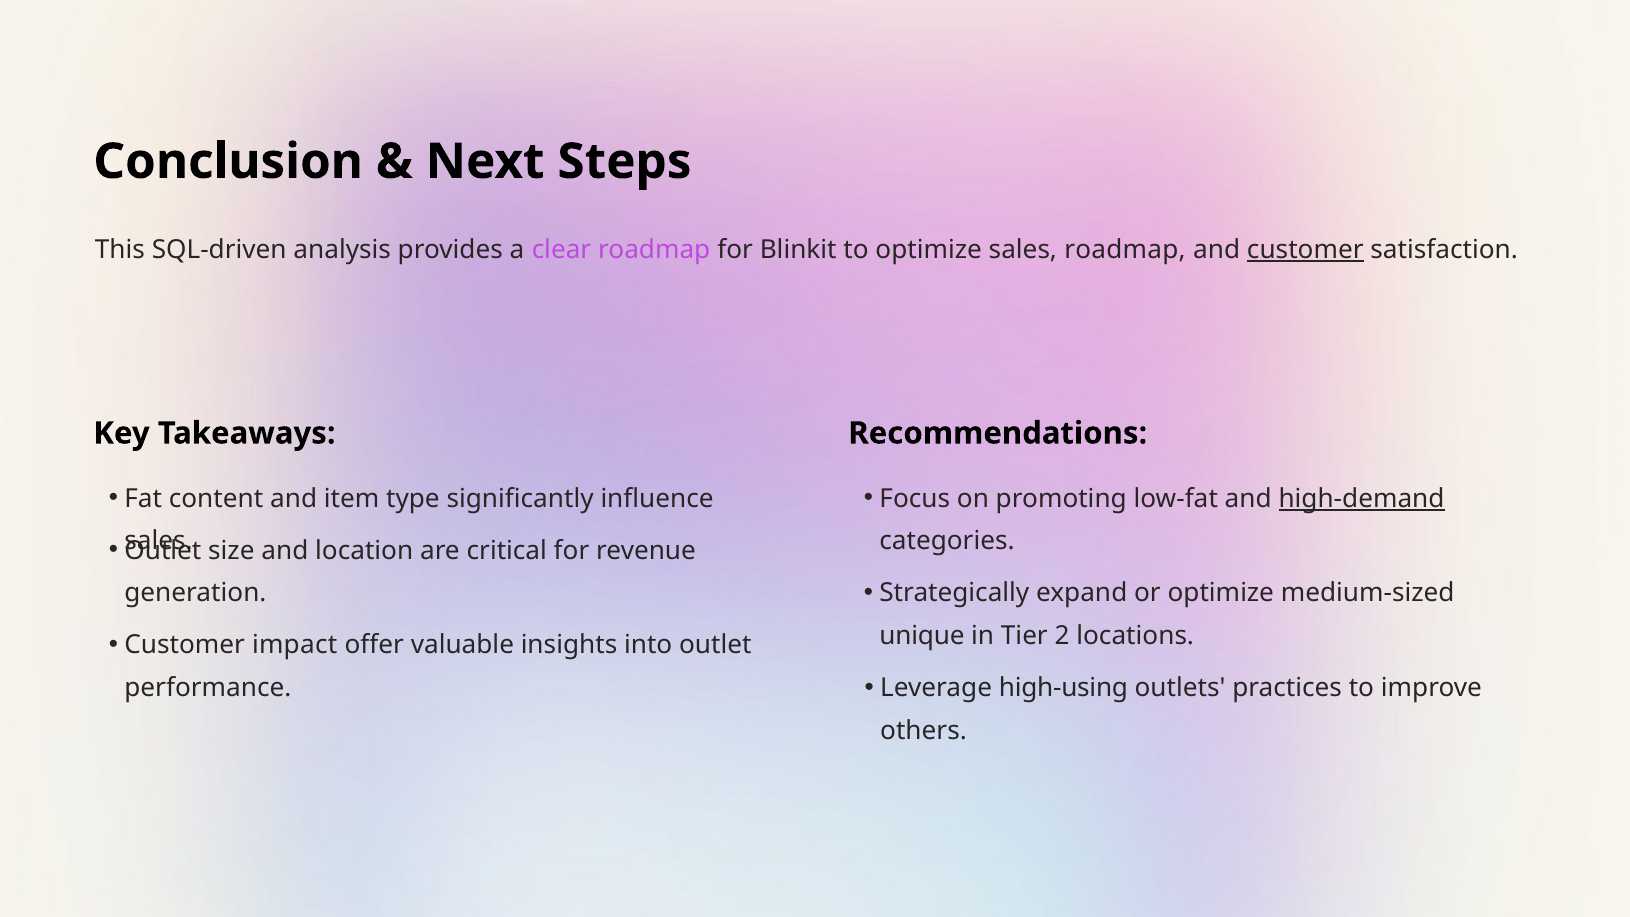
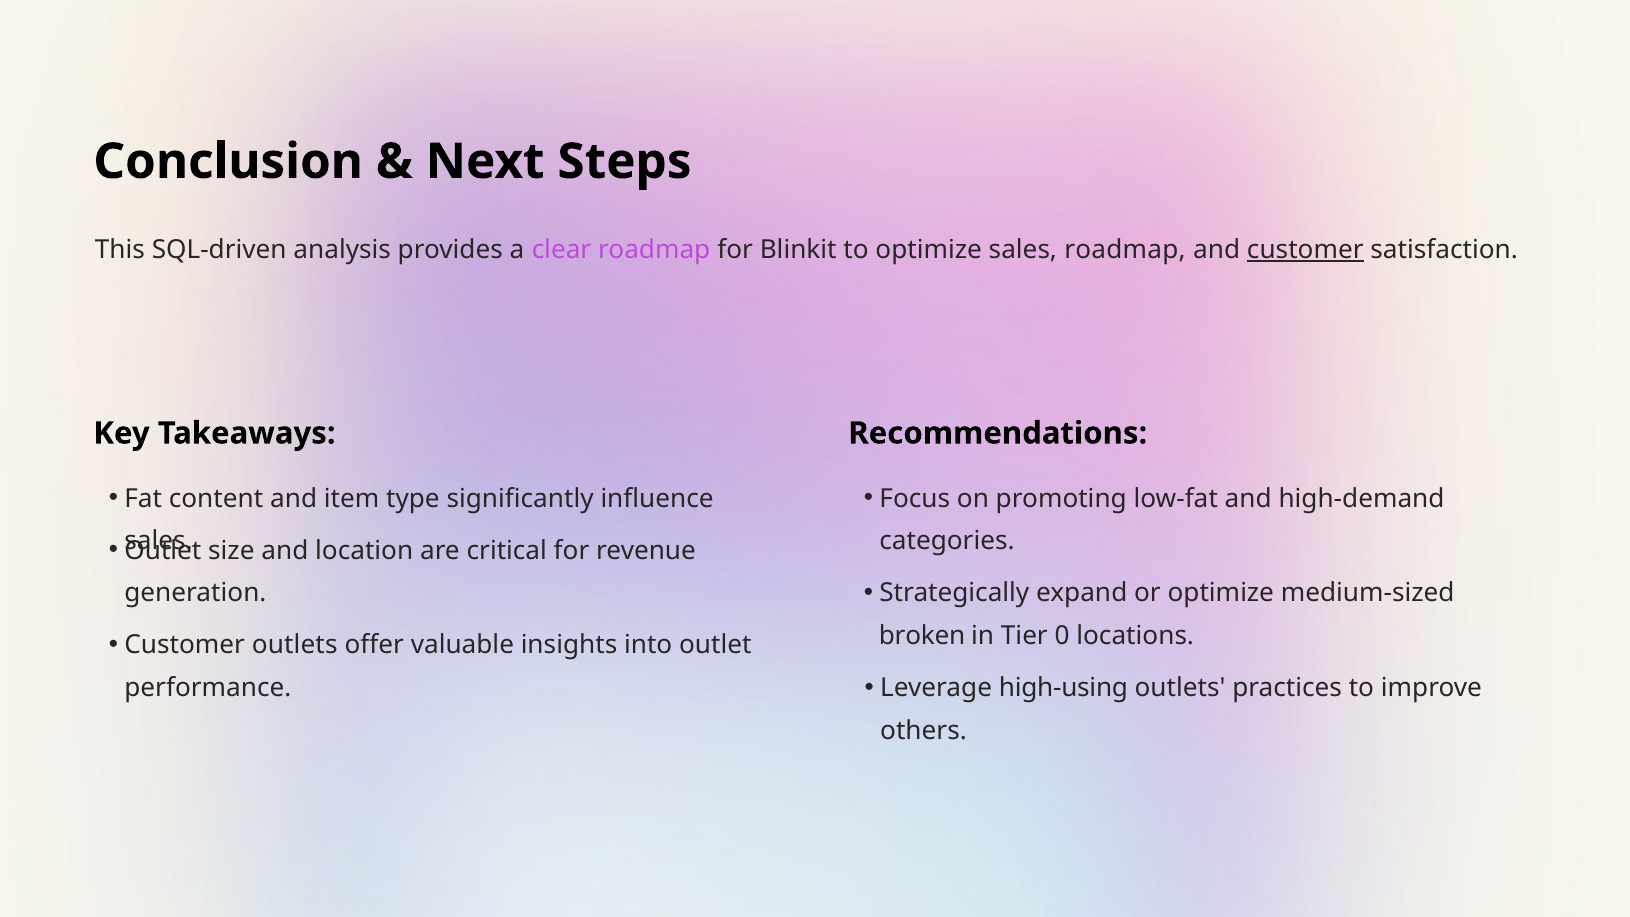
high-demand underline: present -> none
unique: unique -> broken
2: 2 -> 0
Customer impact: impact -> outlets
